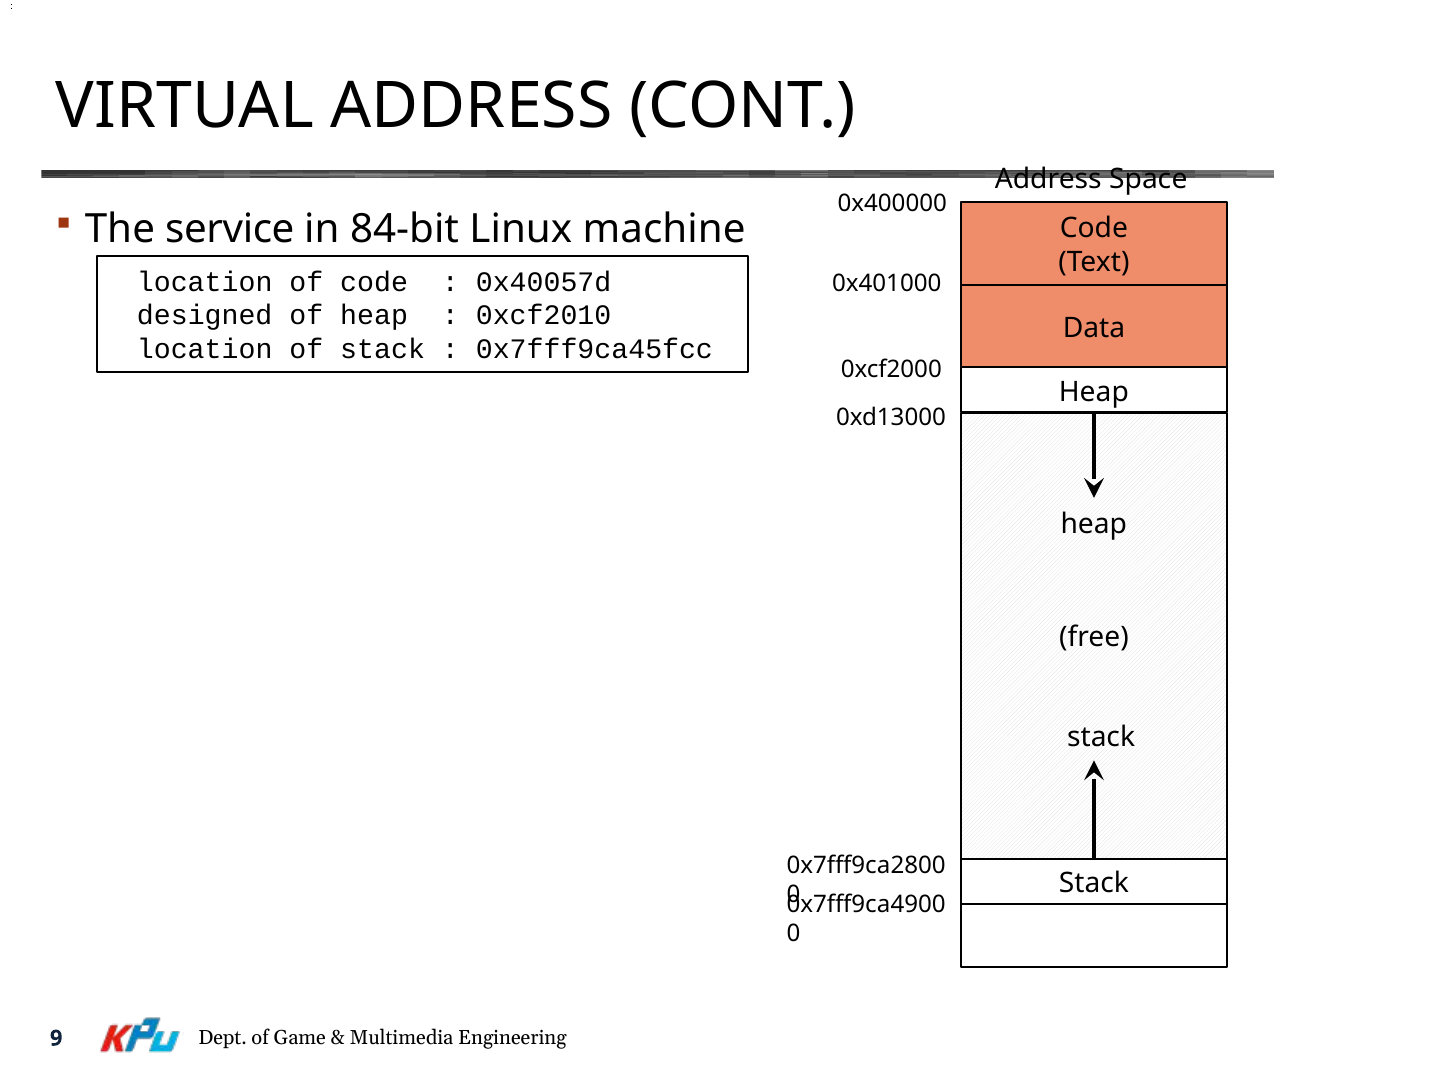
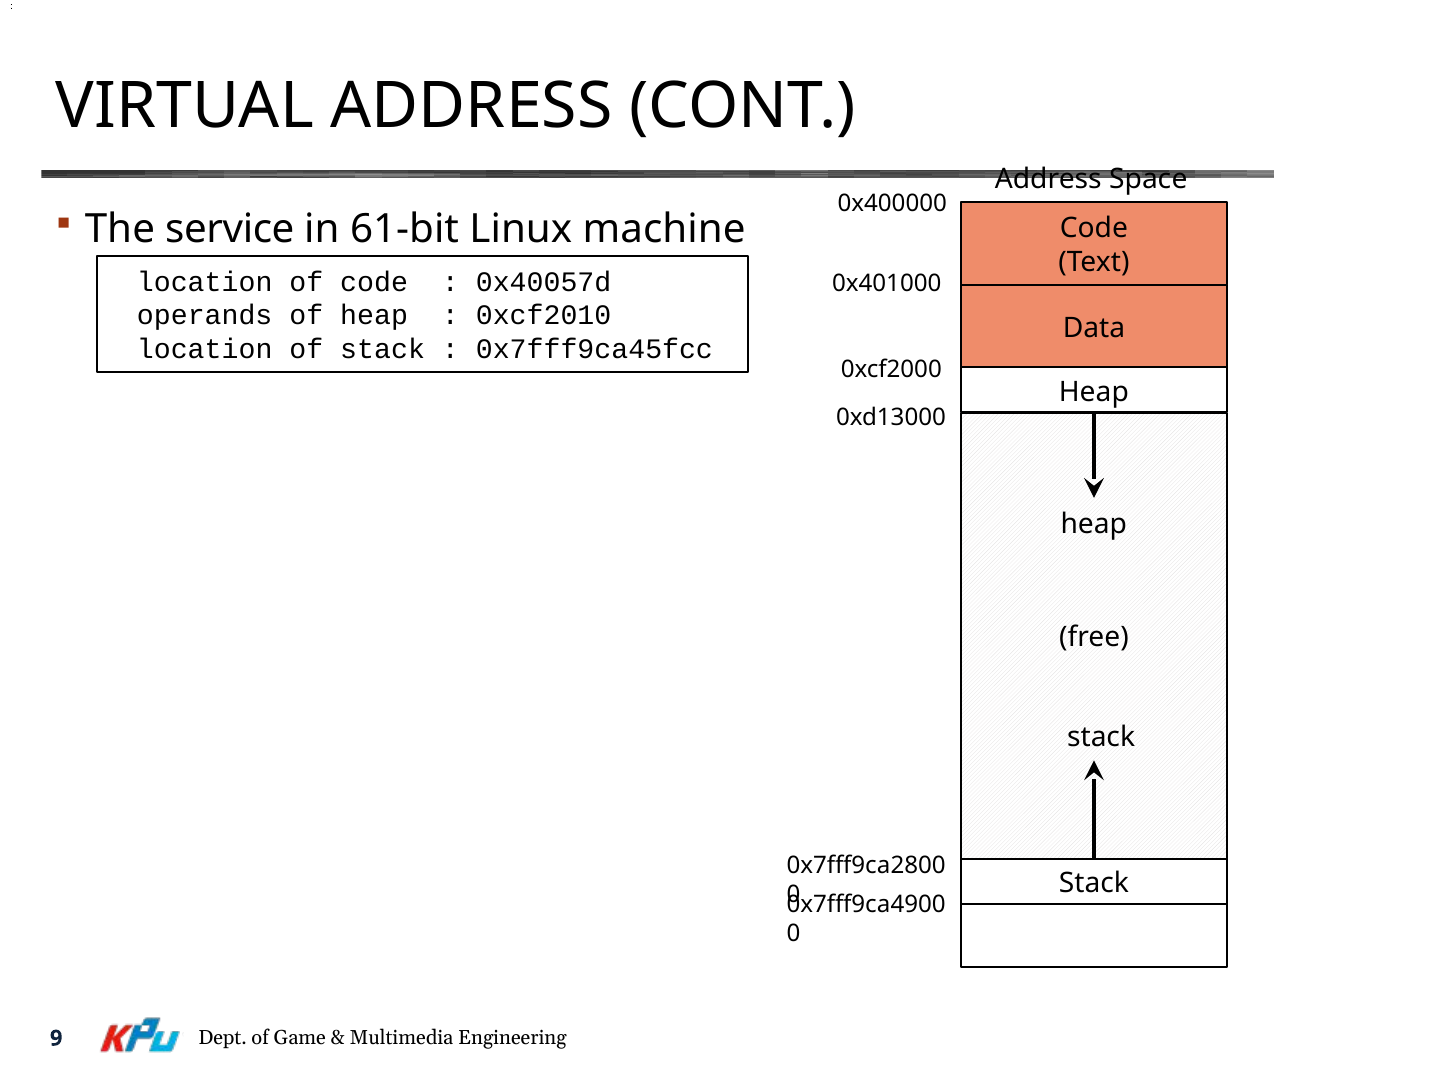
84-bit: 84-bit -> 61-bit
designed: designed -> operands
